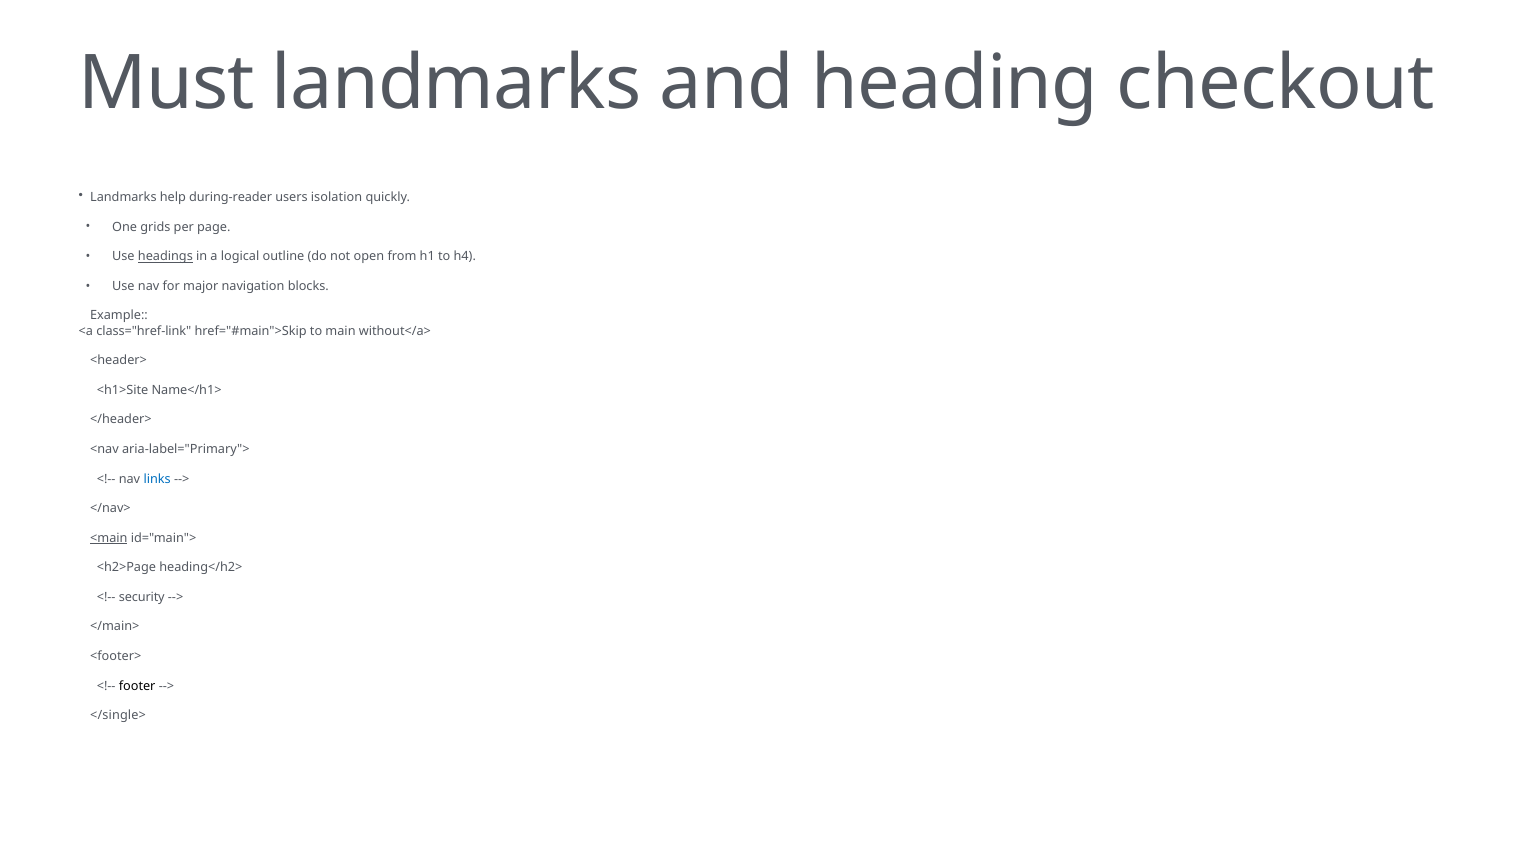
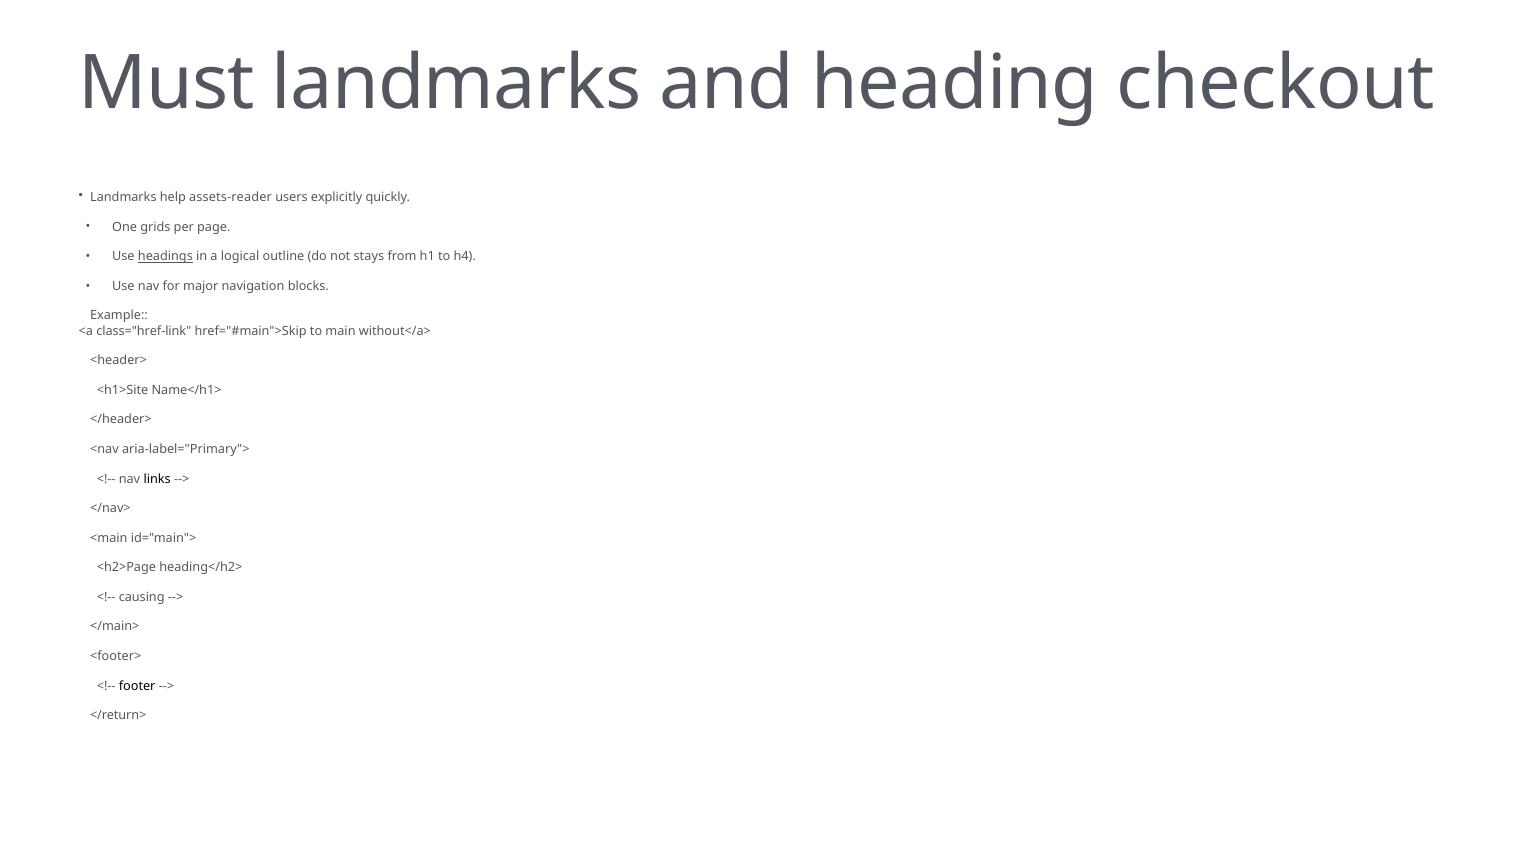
during-reader: during-reader -> assets-reader
isolation: isolation -> explicitly
open: open -> stays
links colour: blue -> black
<main underline: present -> none
security: security -> causing
</single>: </single> -> </return>
